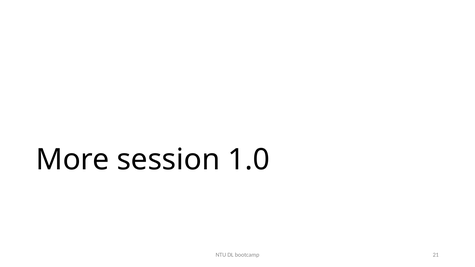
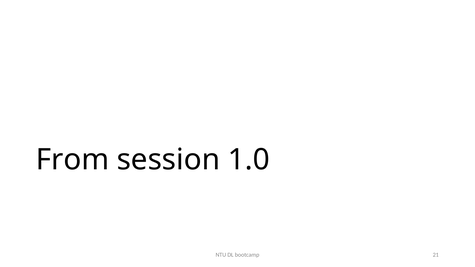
More: More -> From
